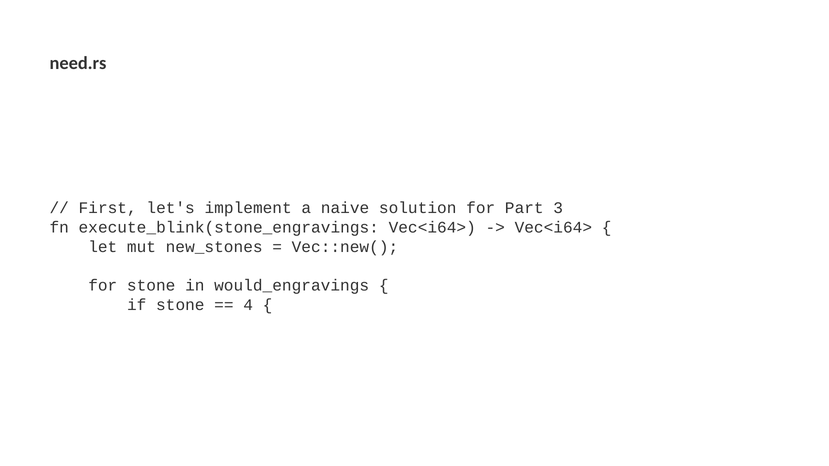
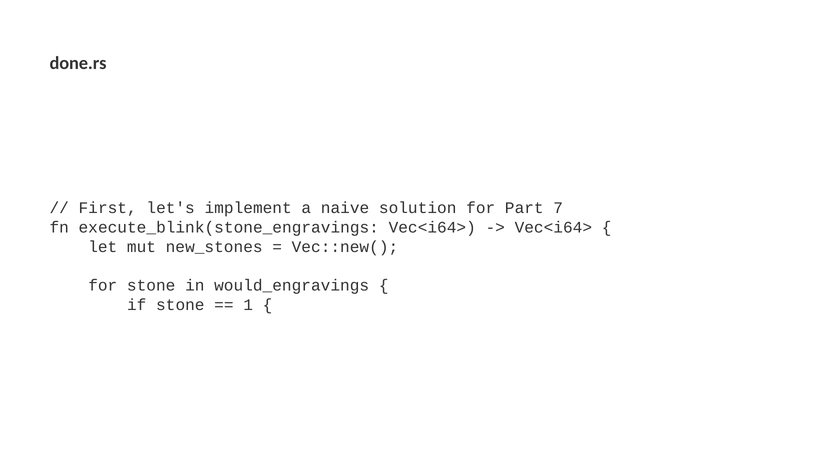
need.rs: need.rs -> done.rs
3: 3 -> 7
4: 4 -> 1
